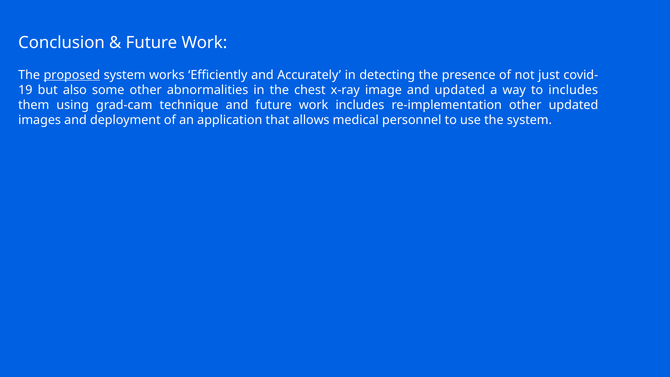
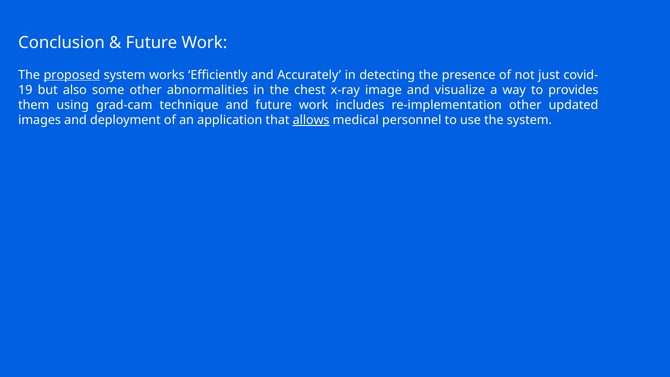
and updated: updated -> visualize
to includes: includes -> provides
allows underline: none -> present
